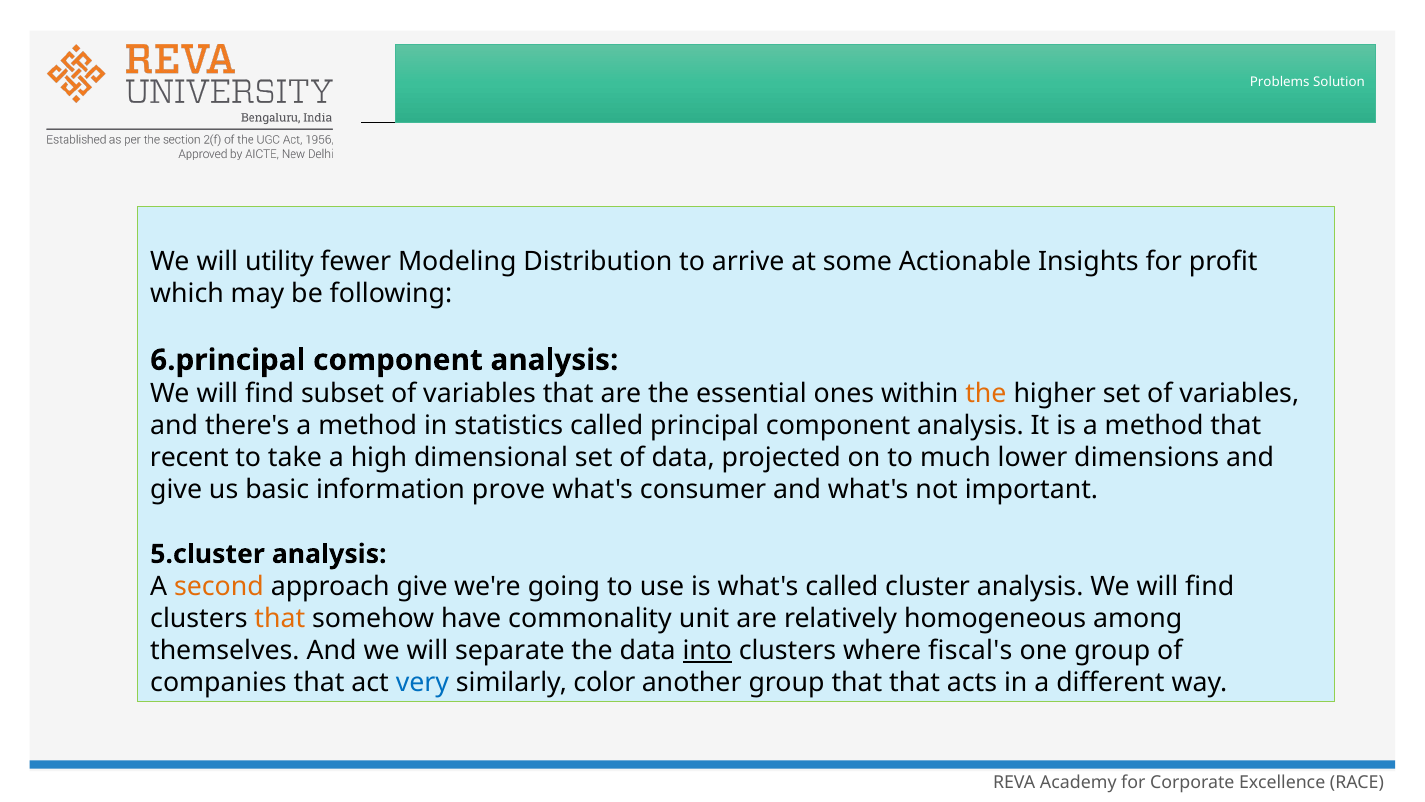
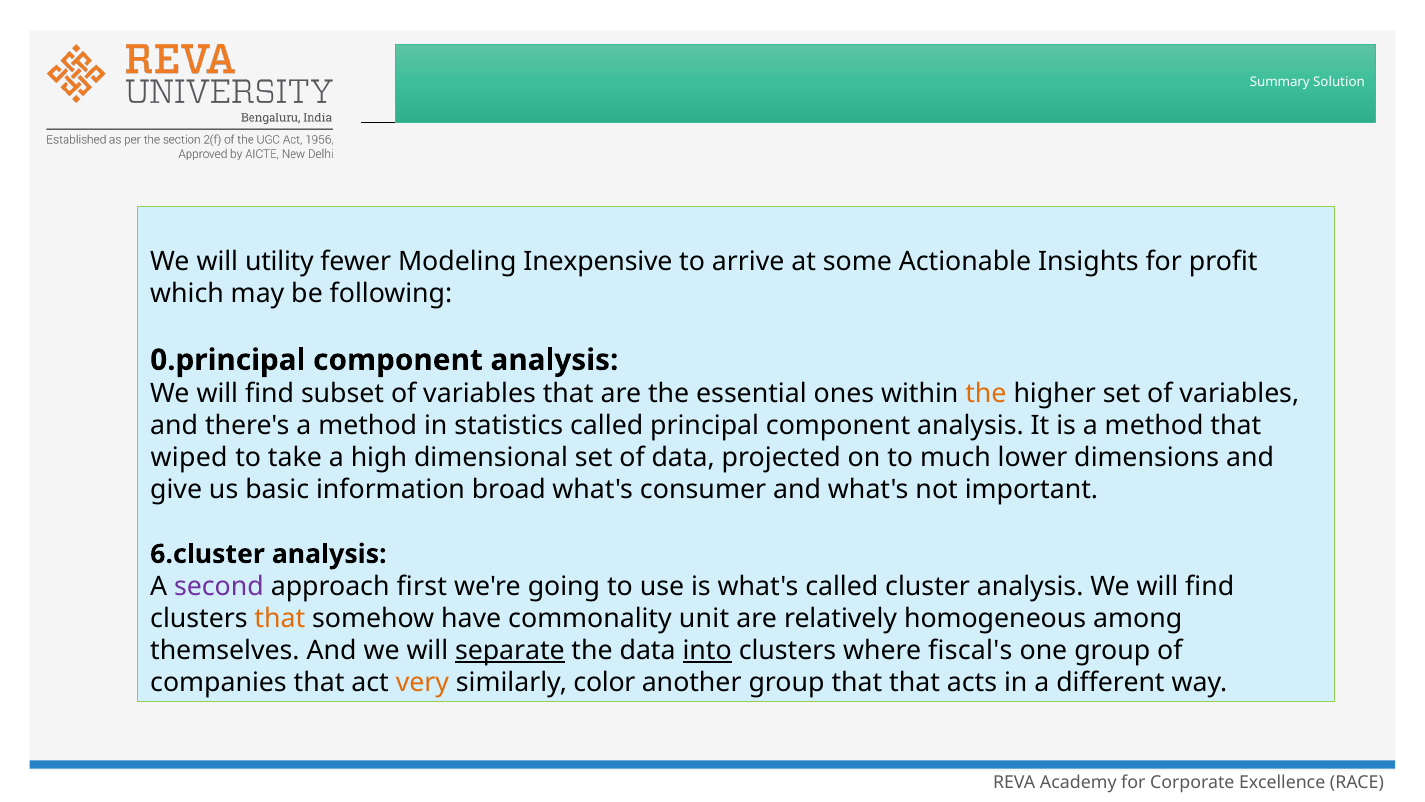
Problems: Problems -> Summary
Distribution: Distribution -> Inexpensive
6.principal: 6.principal -> 0.principal
recent: recent -> wiped
prove: prove -> broad
5.cluster: 5.cluster -> 6.cluster
second colour: orange -> purple
approach give: give -> first
separate underline: none -> present
very colour: blue -> orange
